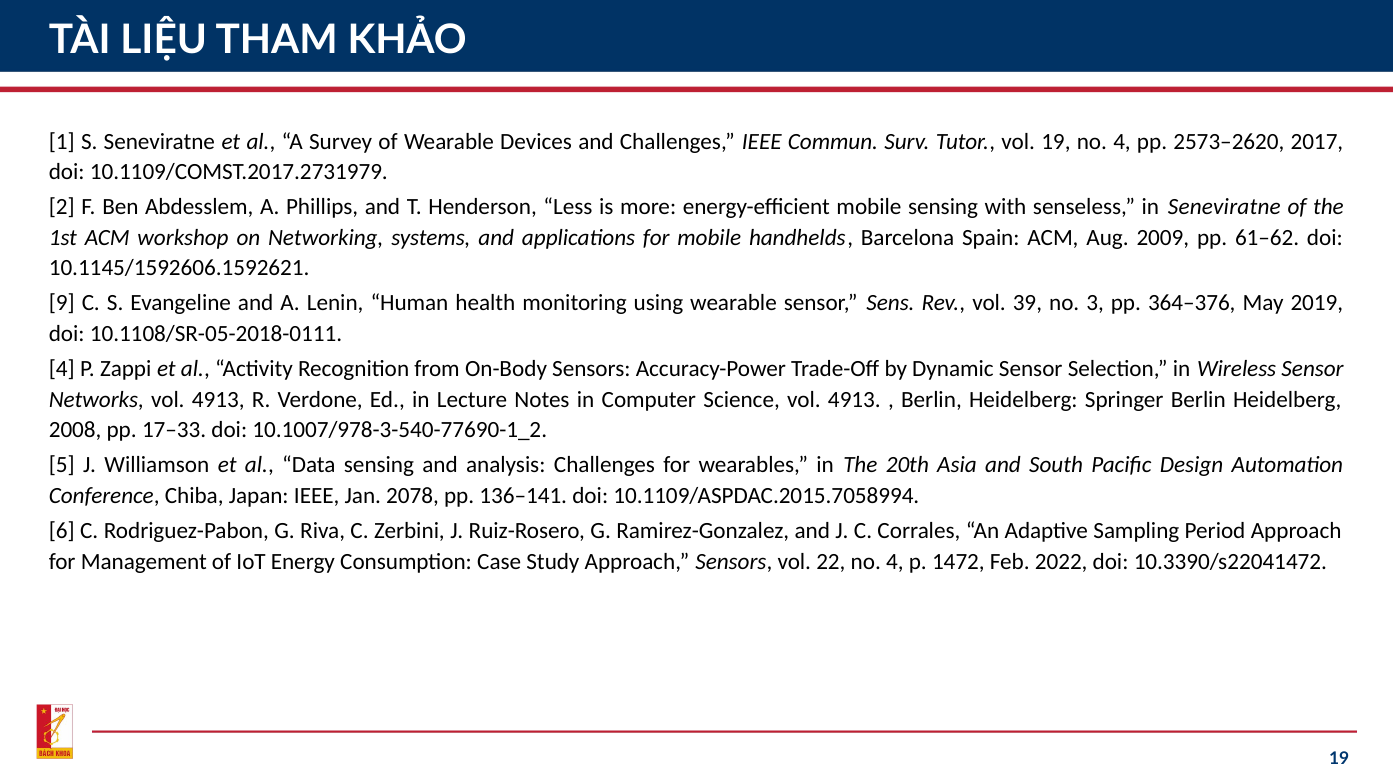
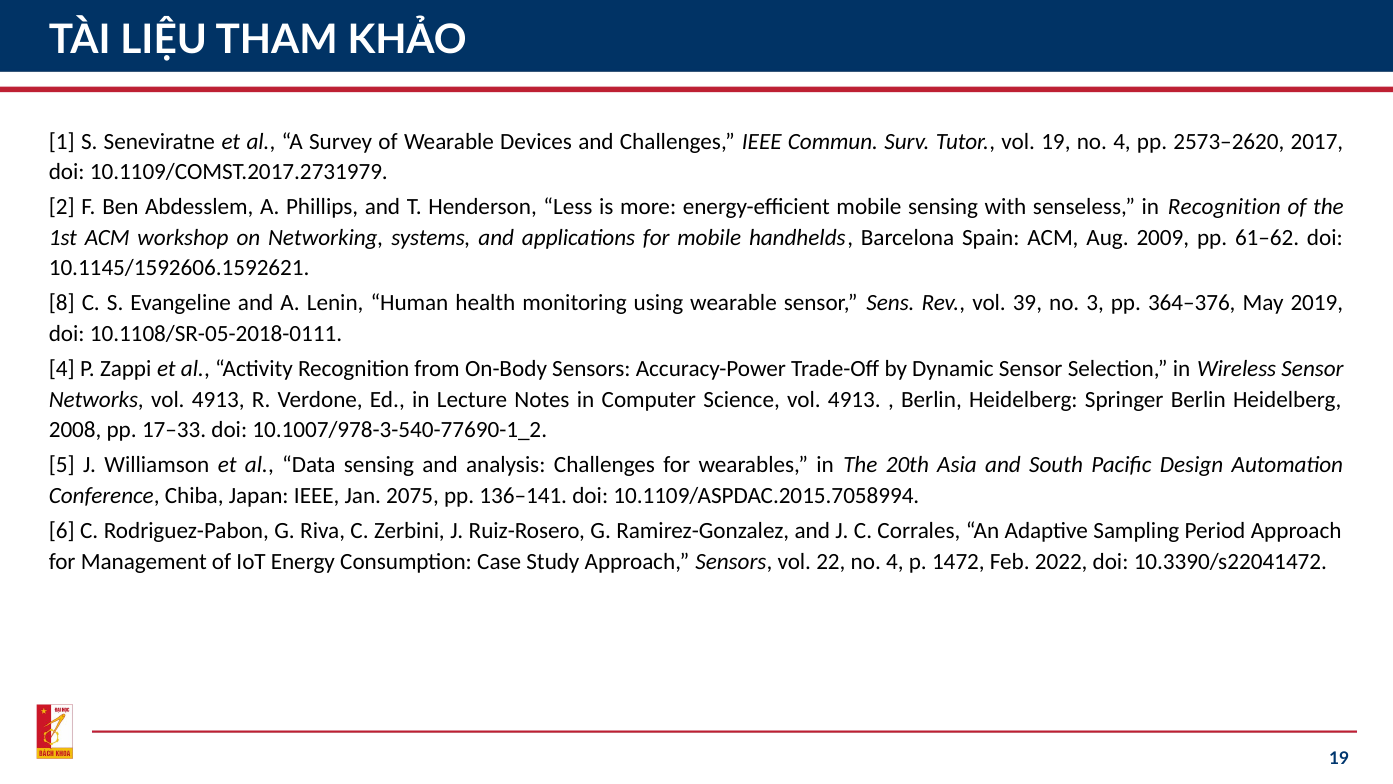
in Seneviratne: Seneviratne -> Recognition
9: 9 -> 8
2078: 2078 -> 2075
